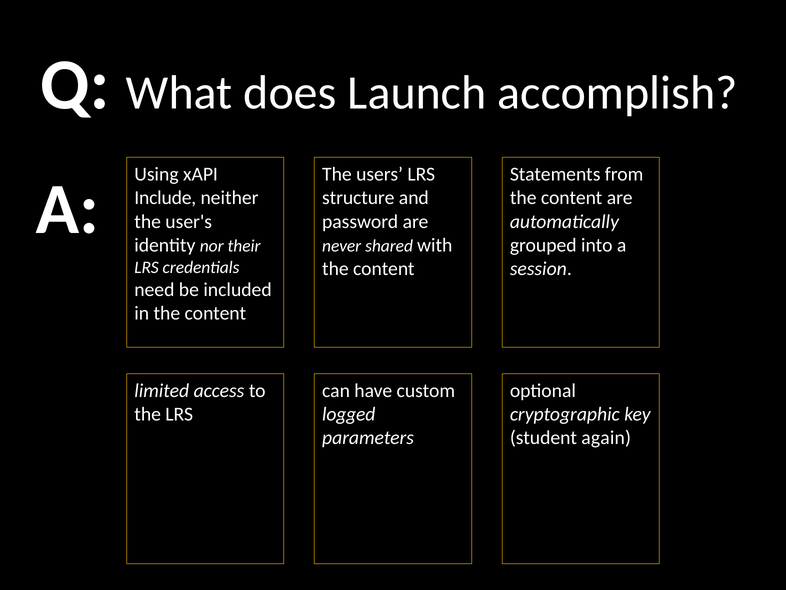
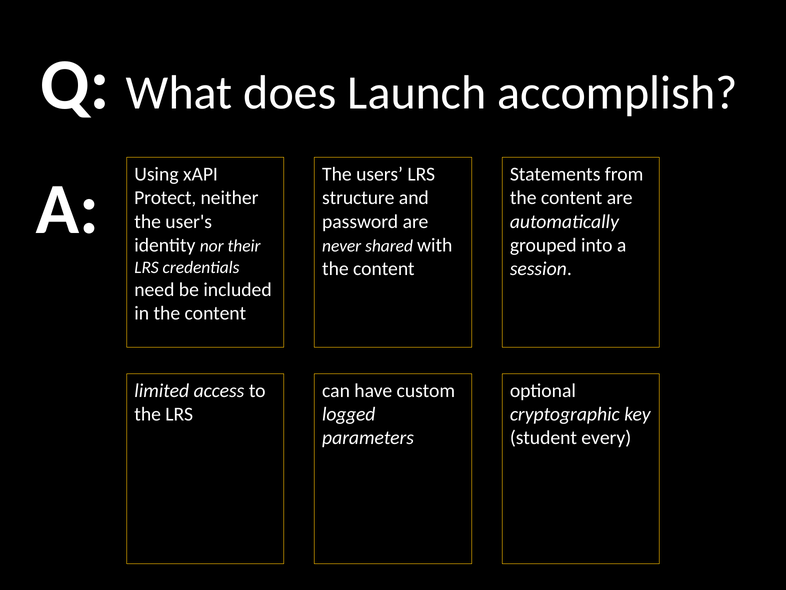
Include: Include -> Protect
again: again -> every
